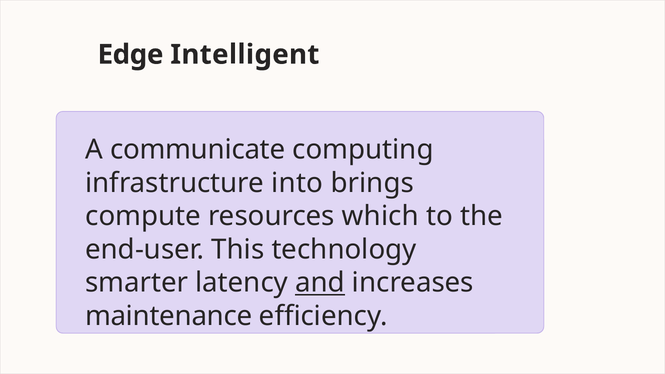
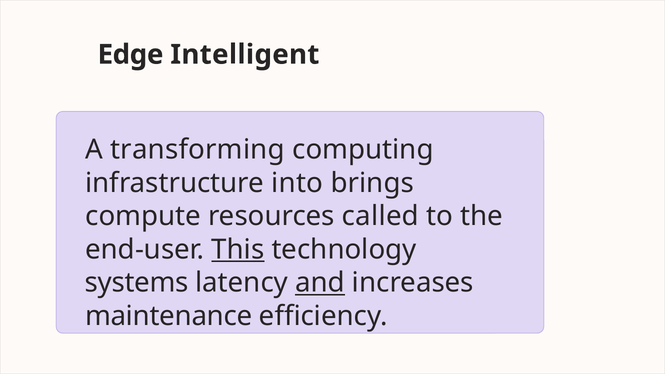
communicate: communicate -> transforming
which: which -> called
This underline: none -> present
smarter: smarter -> systems
